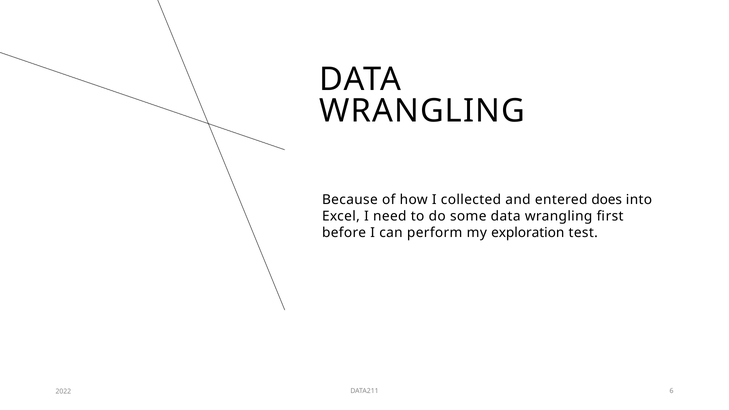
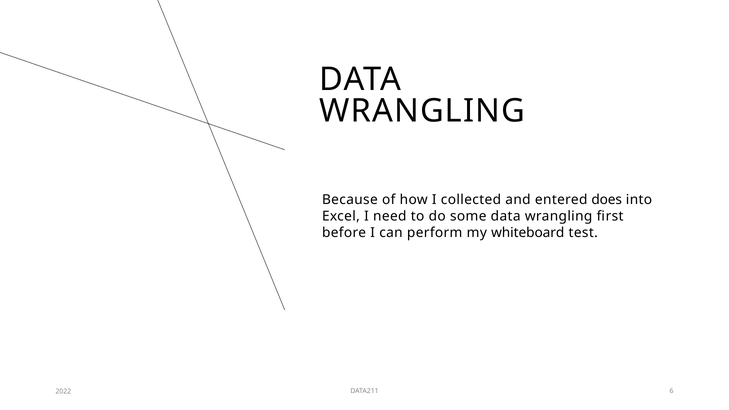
exploration: exploration -> whiteboard
